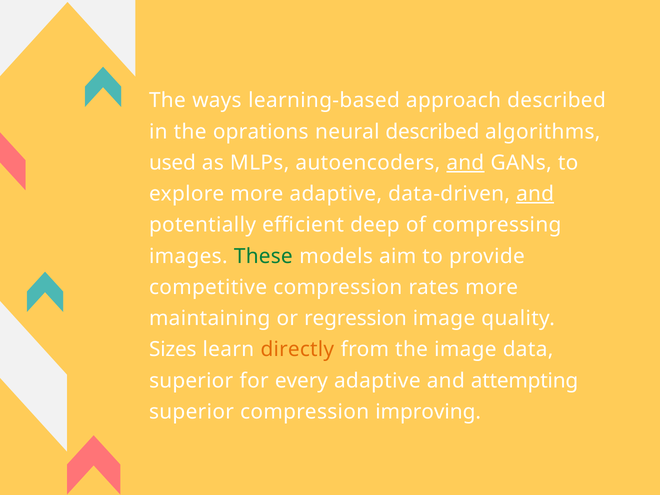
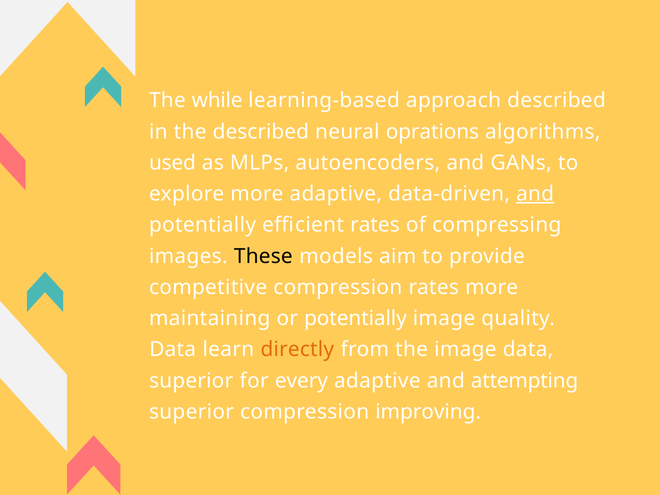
ways: ways -> while
the oprations: oprations -> described
neural described: described -> oprations
and at (465, 163) underline: present -> none
efficient deep: deep -> rates
These colour: green -> black
or regression: regression -> potentially
Sizes at (173, 350): Sizes -> Data
